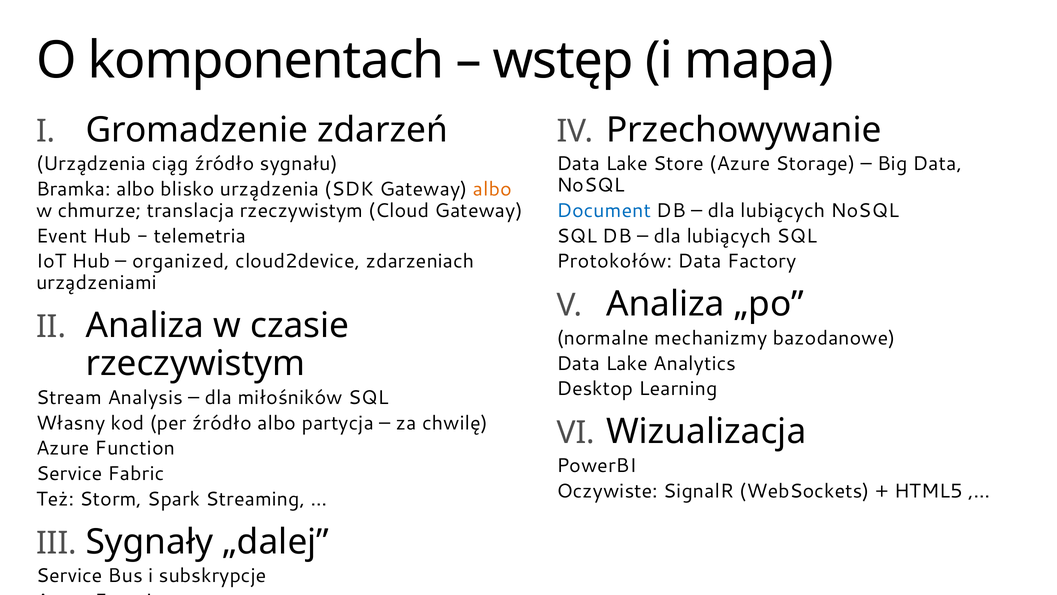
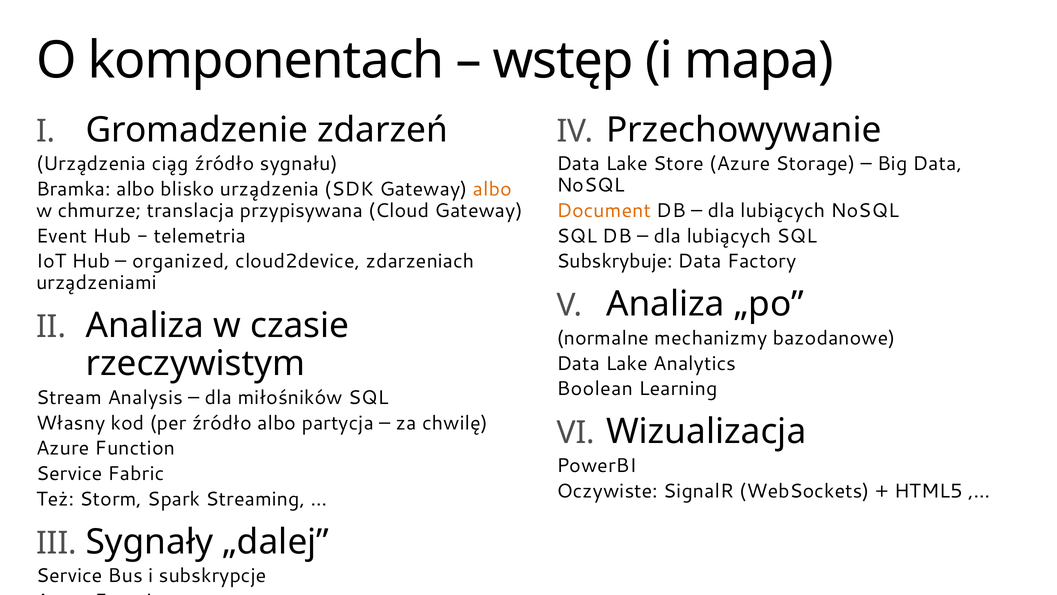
translacja rzeczywistym: rzeczywistym -> przypisywana
Document colour: blue -> orange
Protokołów: Protokołów -> Subskrybuje
Desktop: Desktop -> Boolean
